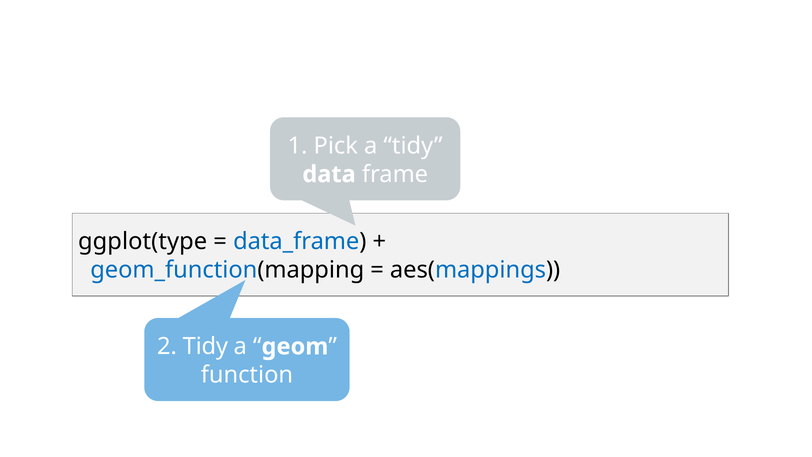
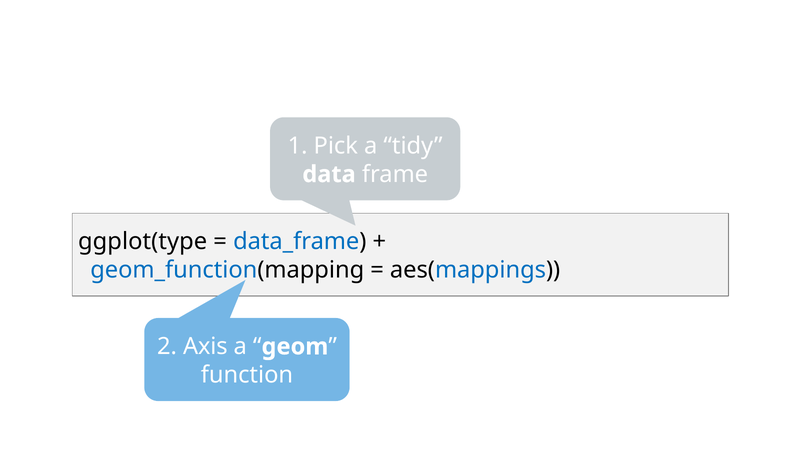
2 Tidy: Tidy -> Axis
